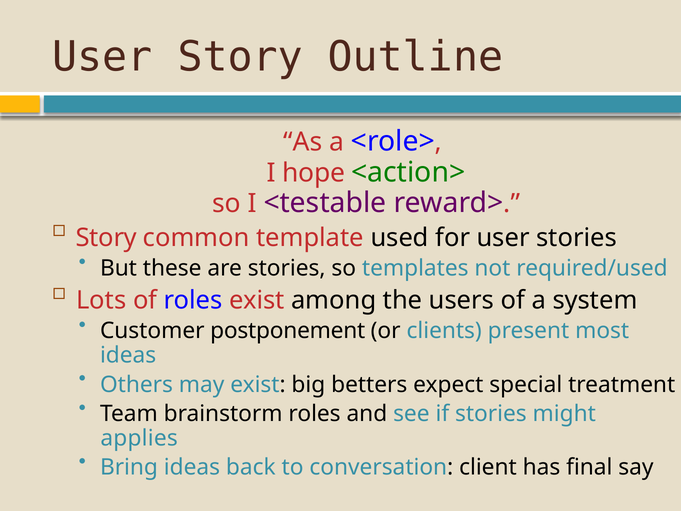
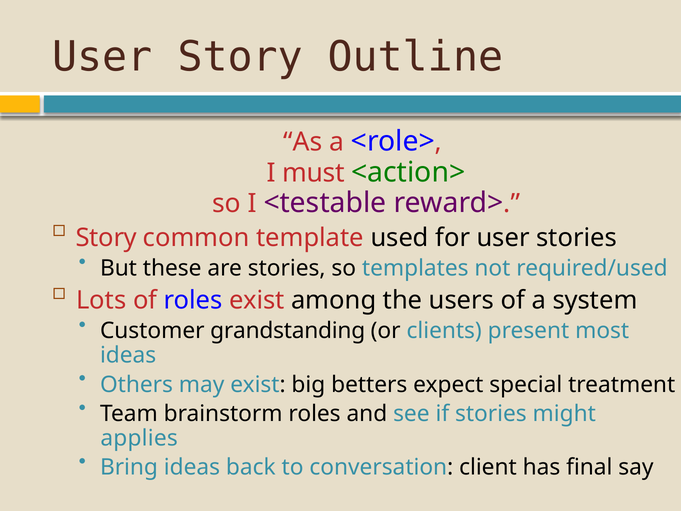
hope: hope -> must
postponement: postponement -> grandstanding
